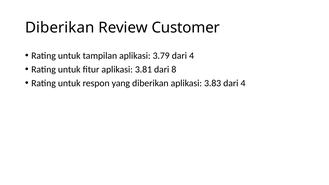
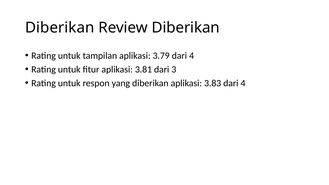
Review Customer: Customer -> Diberikan
8: 8 -> 3
